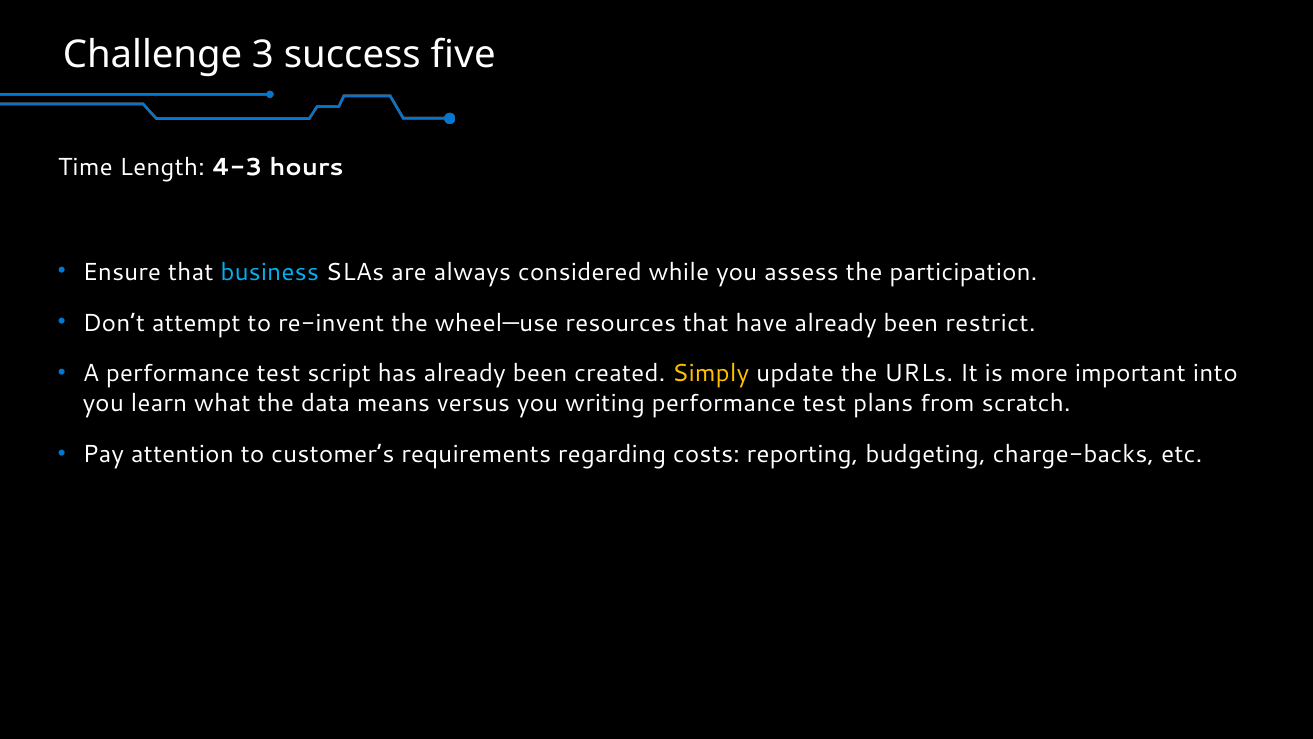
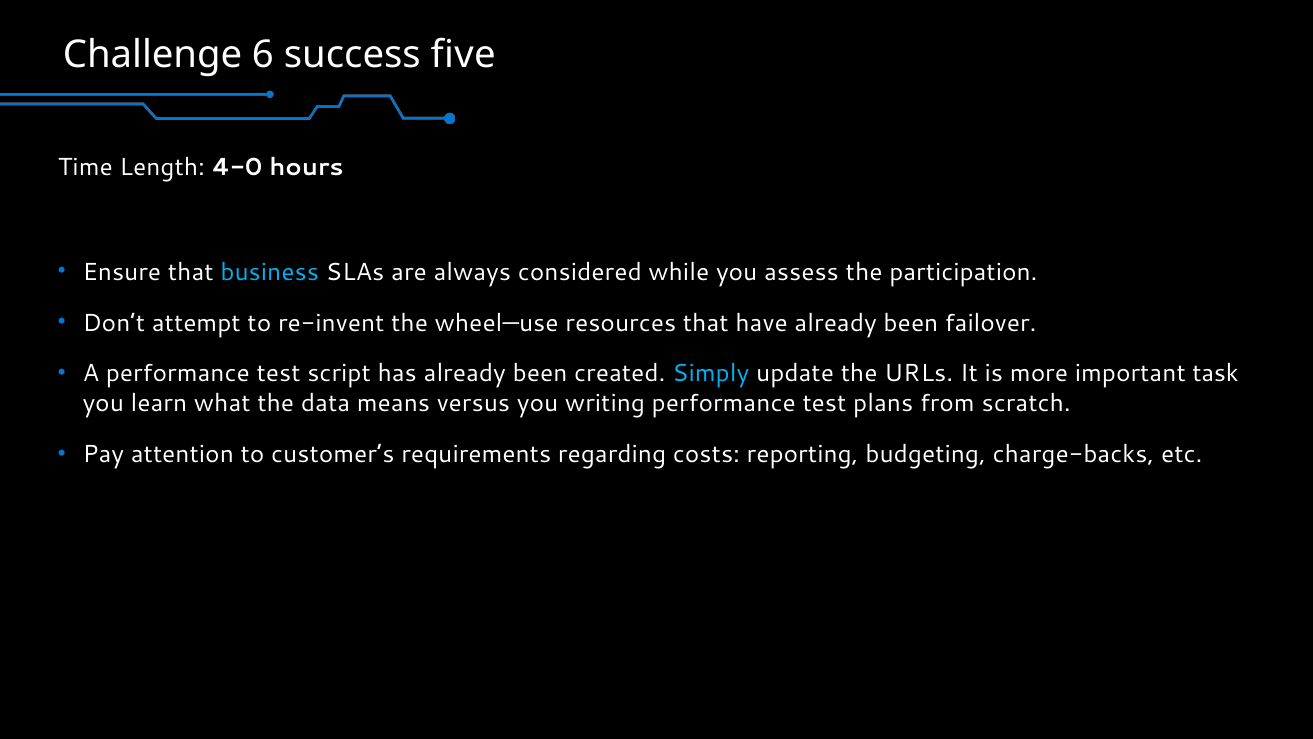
3: 3 -> 6
4-3: 4-3 -> 4-0
restrict: restrict -> failover
Simply colour: yellow -> light blue
into: into -> task
